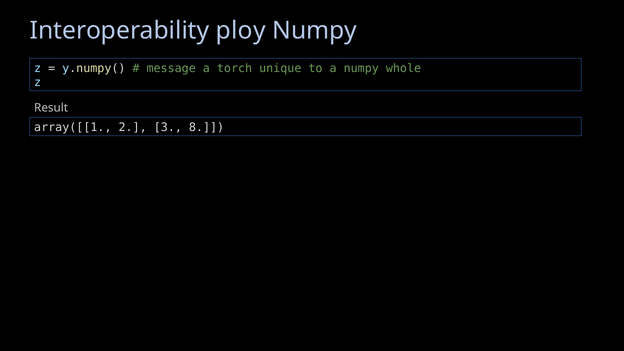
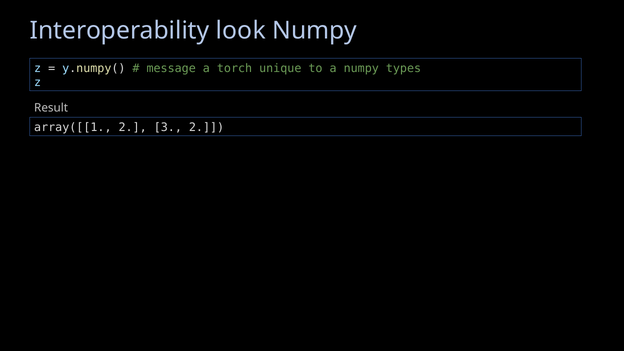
ploy: ploy -> look
whole: whole -> types
3 8: 8 -> 2
